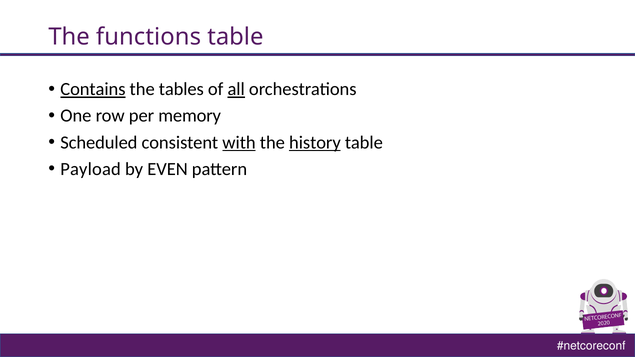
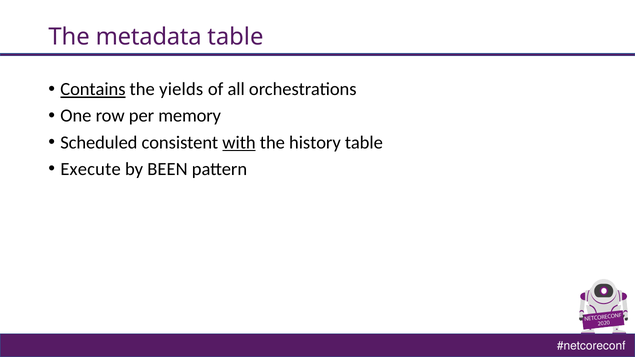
functions: functions -> metadata
tables: tables -> yields
all underline: present -> none
history underline: present -> none
Payload: Payload -> Execute
EVEN: EVEN -> BEEN
